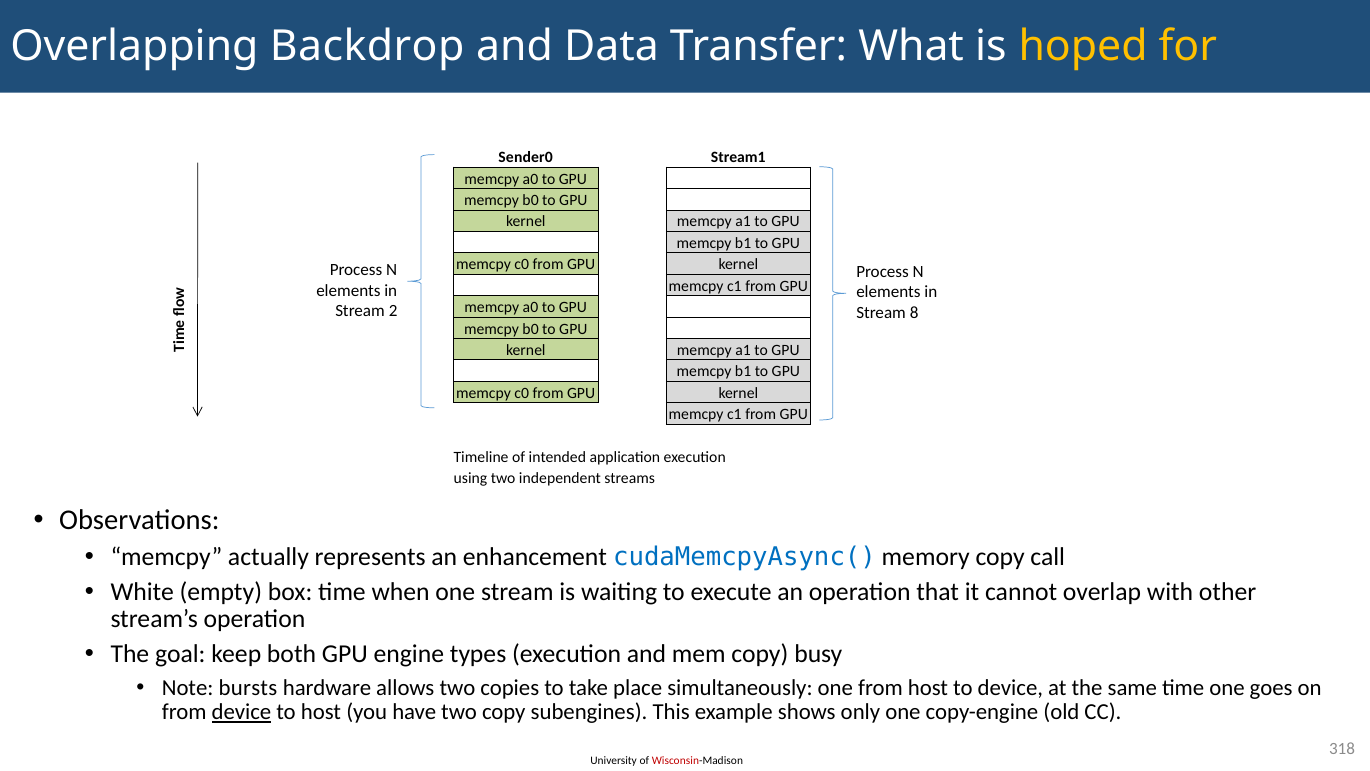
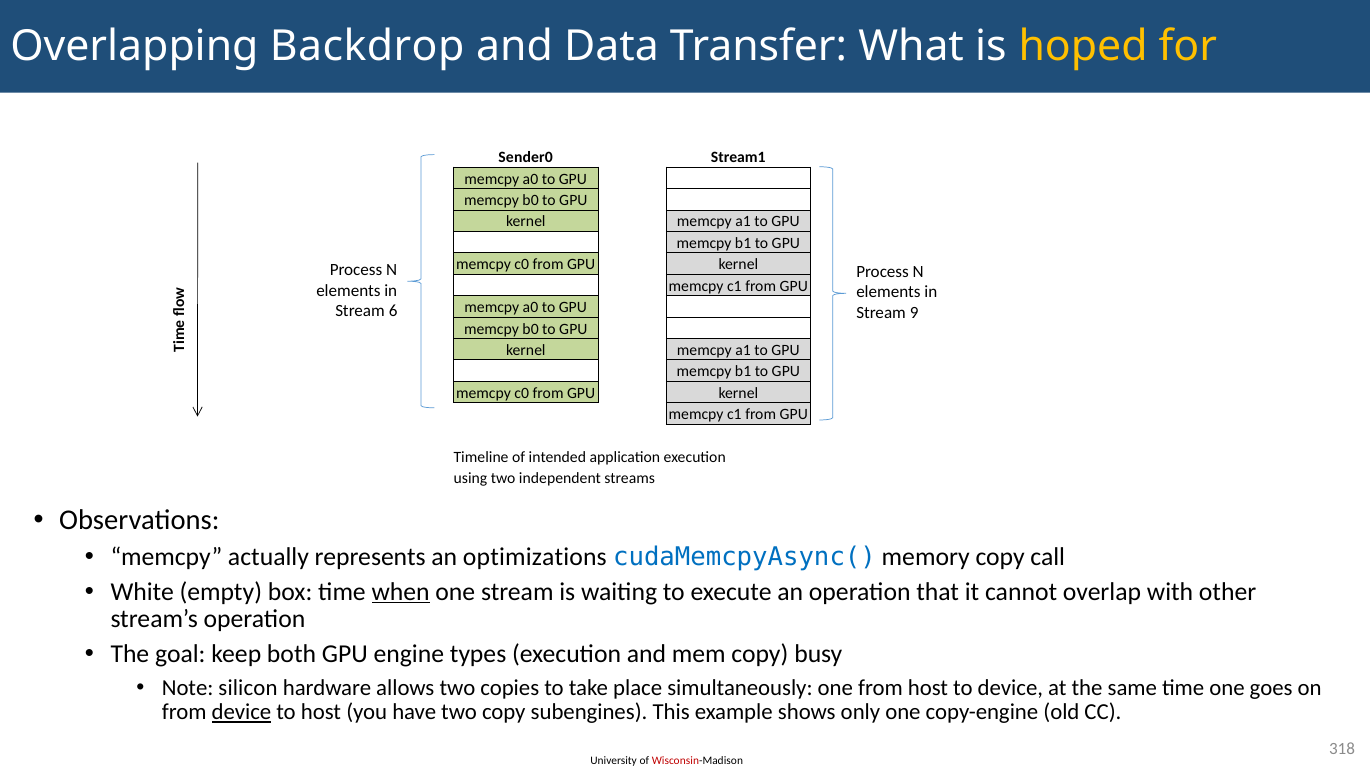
2: 2 -> 6
8: 8 -> 9
enhancement: enhancement -> optimizations
when underline: none -> present
bursts: bursts -> silicon
